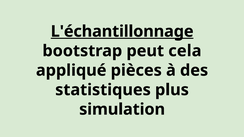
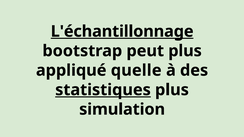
peut cela: cela -> plus
pièces: pièces -> quelle
statistiques underline: none -> present
